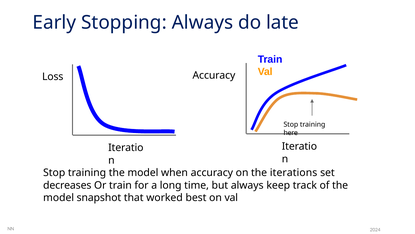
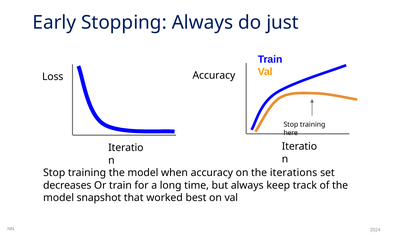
late: late -> just
